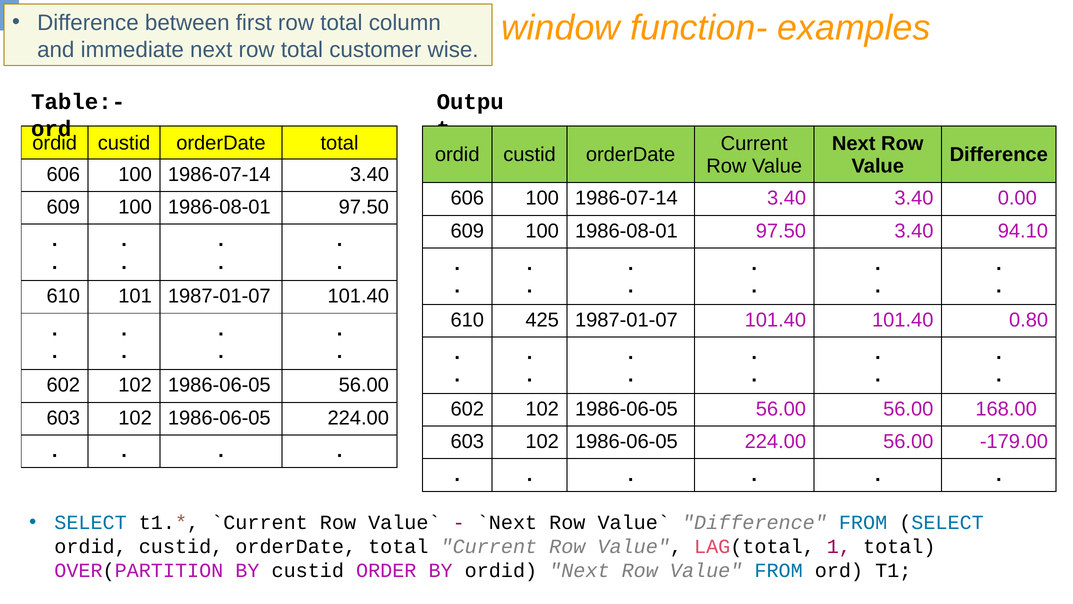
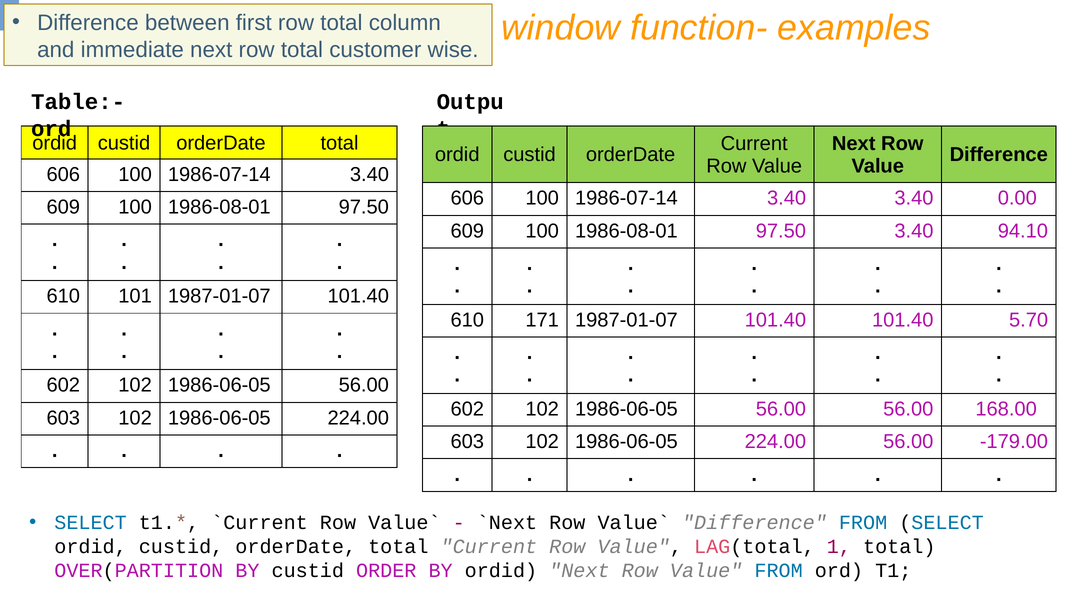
425: 425 -> 171
0.80: 0.80 -> 5.70
